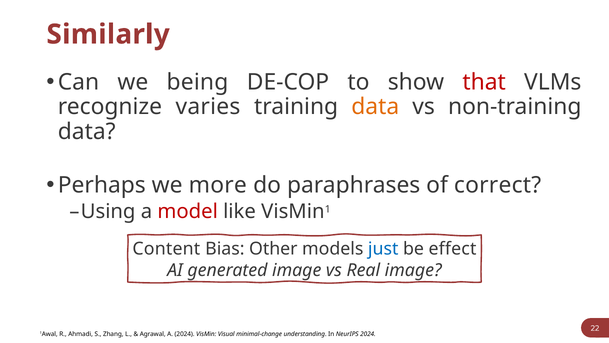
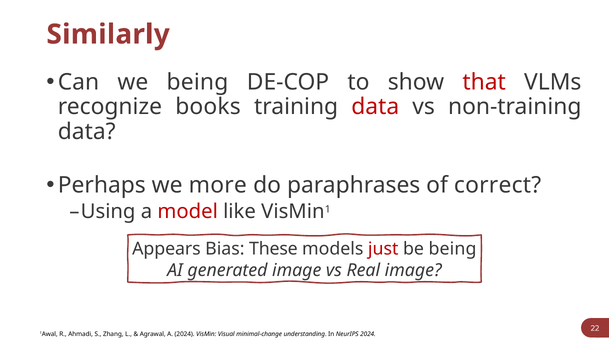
varies: varies -> books
data at (375, 107) colour: orange -> red
Content: Content -> Appears
Other: Other -> These
just colour: blue -> red
be effect: effect -> being
